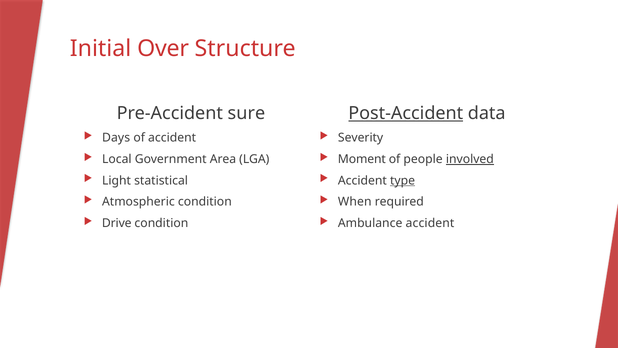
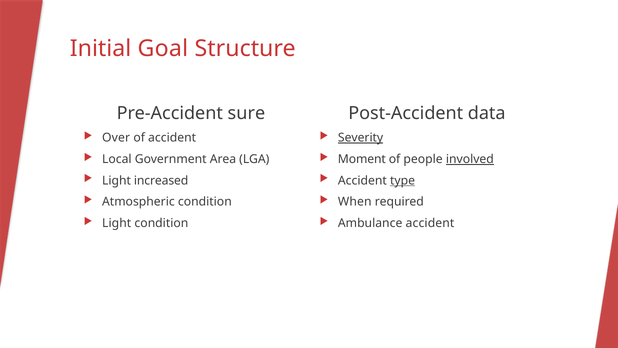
Over: Over -> Goal
Post-Accident underline: present -> none
Days: Days -> Over
Severity underline: none -> present
statistical: statistical -> increased
Drive at (117, 223): Drive -> Light
